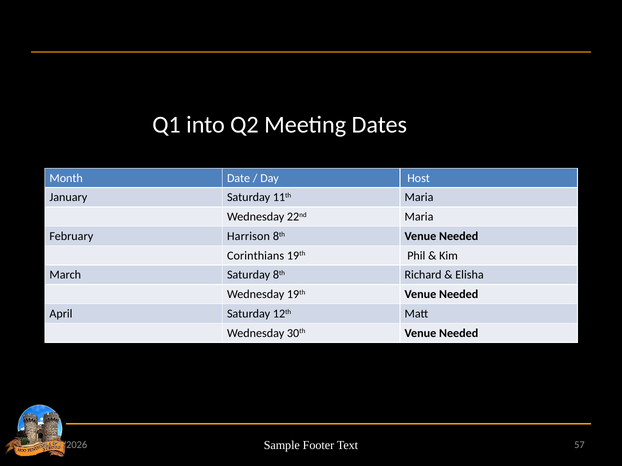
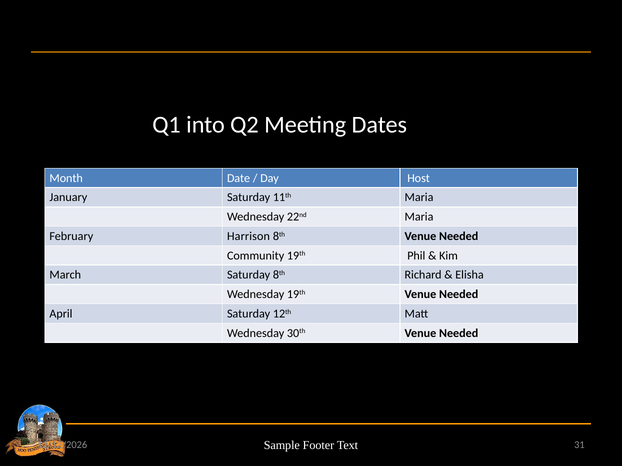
Corinthians: Corinthians -> Community
57: 57 -> 31
